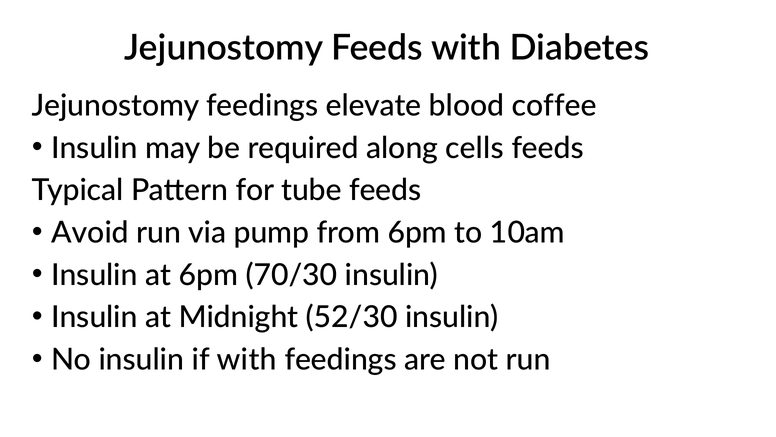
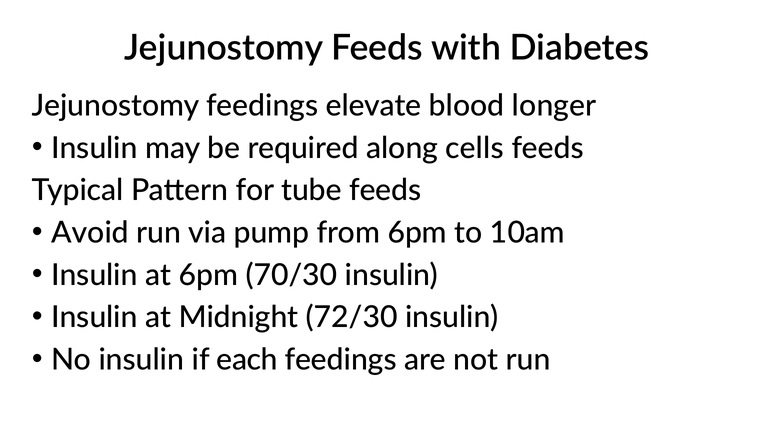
coffee: coffee -> longer
52/30: 52/30 -> 72/30
if with: with -> each
